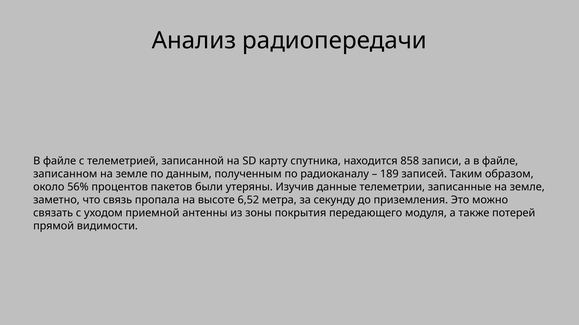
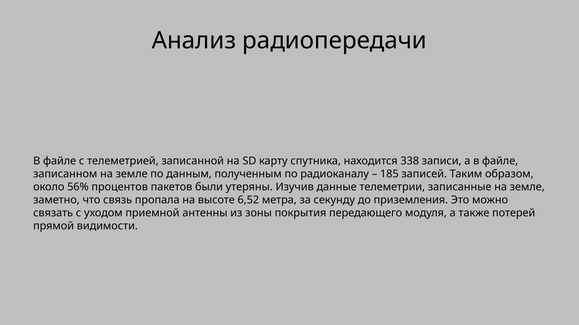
858: 858 -> 338
189: 189 -> 185
